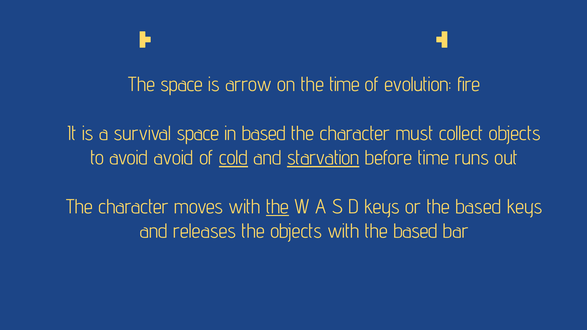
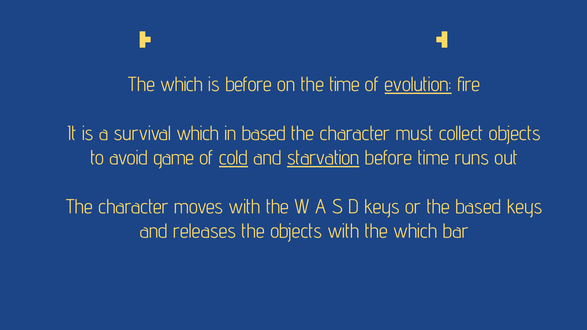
space at (182, 85): space -> which
is arrow: arrow -> before
evolution underline: none -> present
survival space: space -> which
avoid avoid: avoid -> game
the at (277, 207) underline: present -> none
with the based: based -> which
